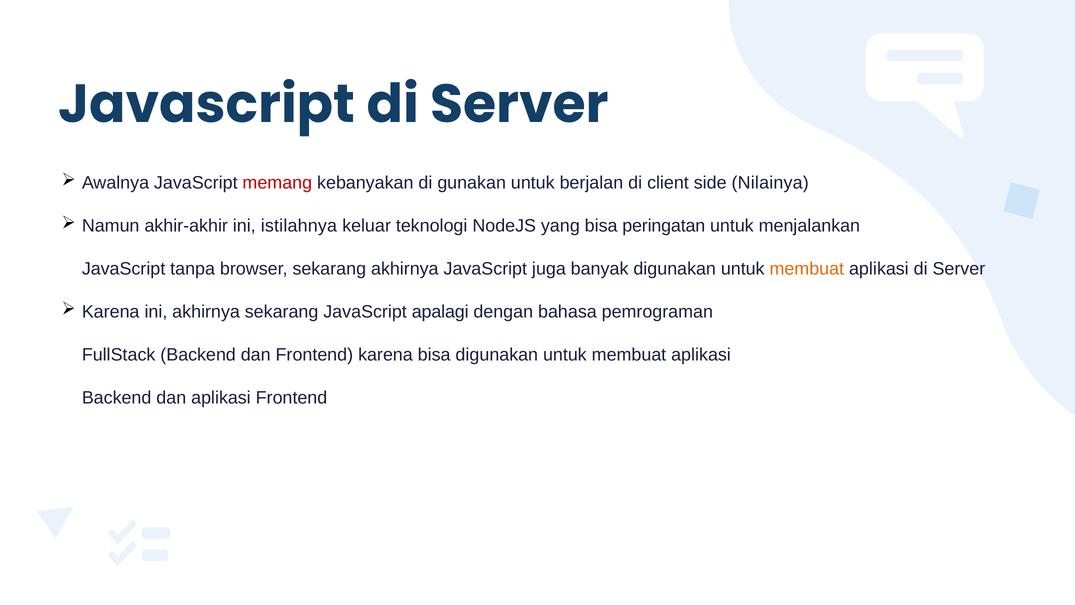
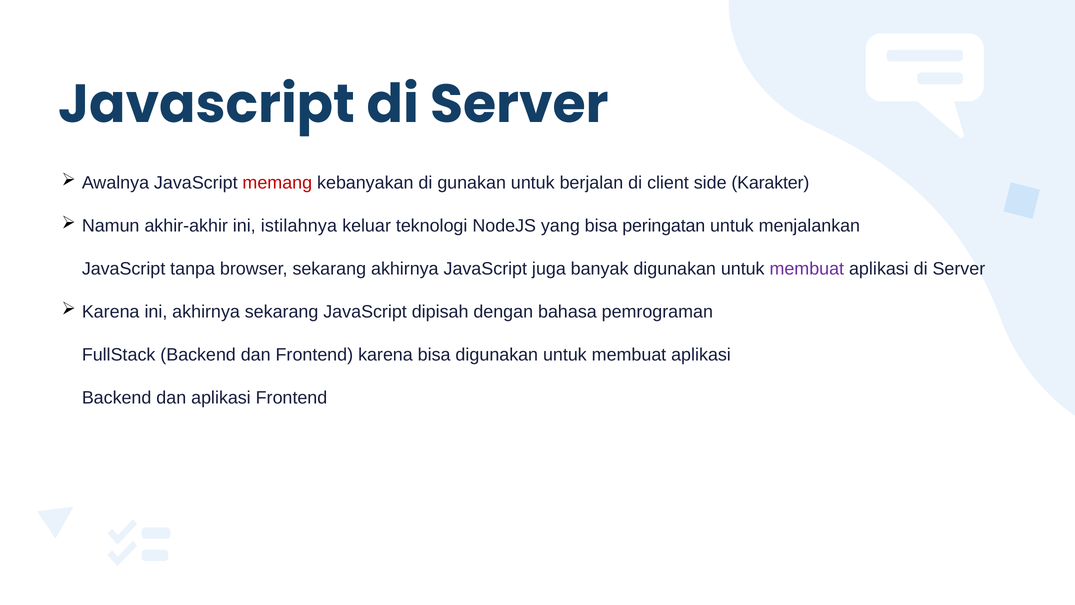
Nilainya: Nilainya -> Karakter
membuat at (807, 269) colour: orange -> purple
apalagi: apalagi -> dipisah
